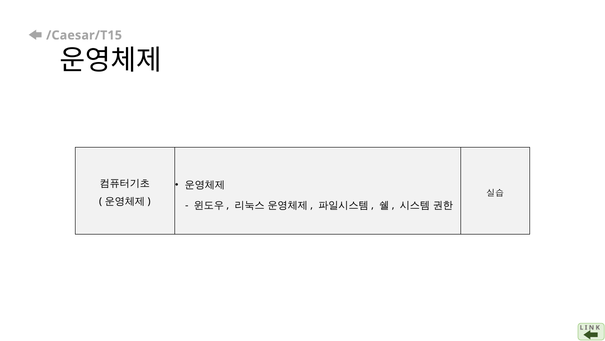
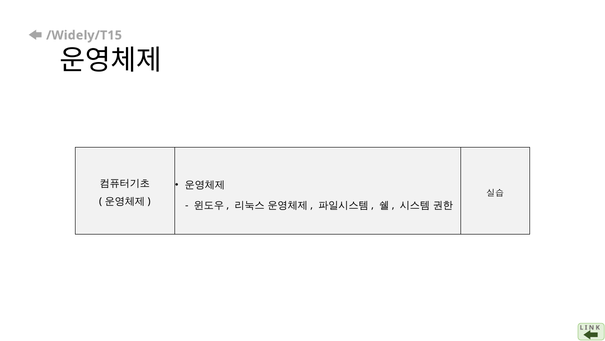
/Caesar/T15: /Caesar/T15 -> /Widely/T15
